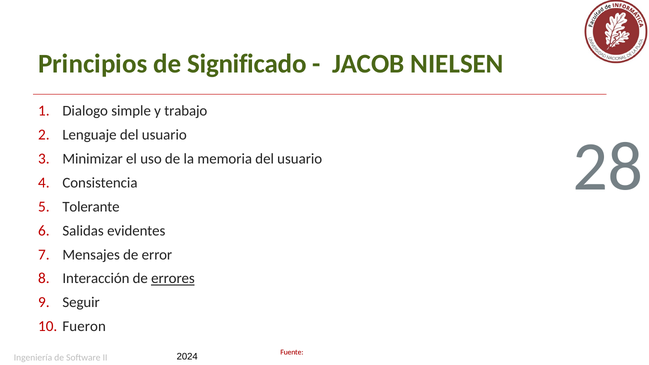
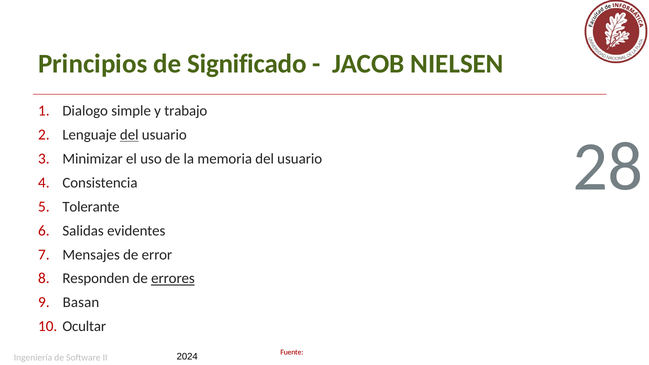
del at (129, 135) underline: none -> present
Interacción: Interacción -> Responden
Seguir: Seguir -> Basan
Fueron: Fueron -> Ocultar
